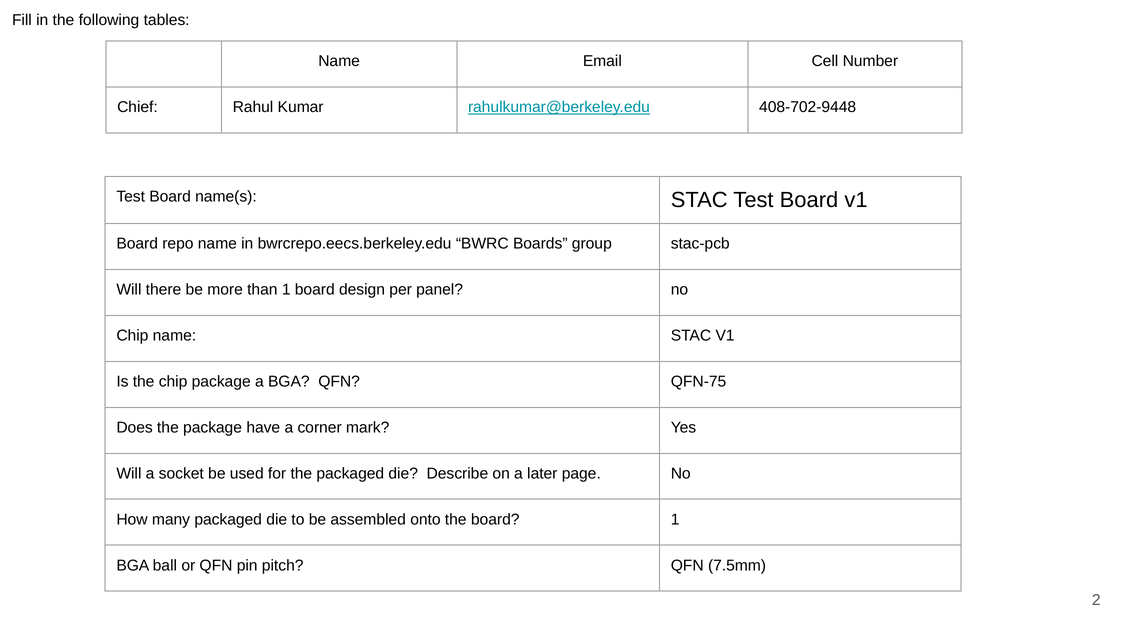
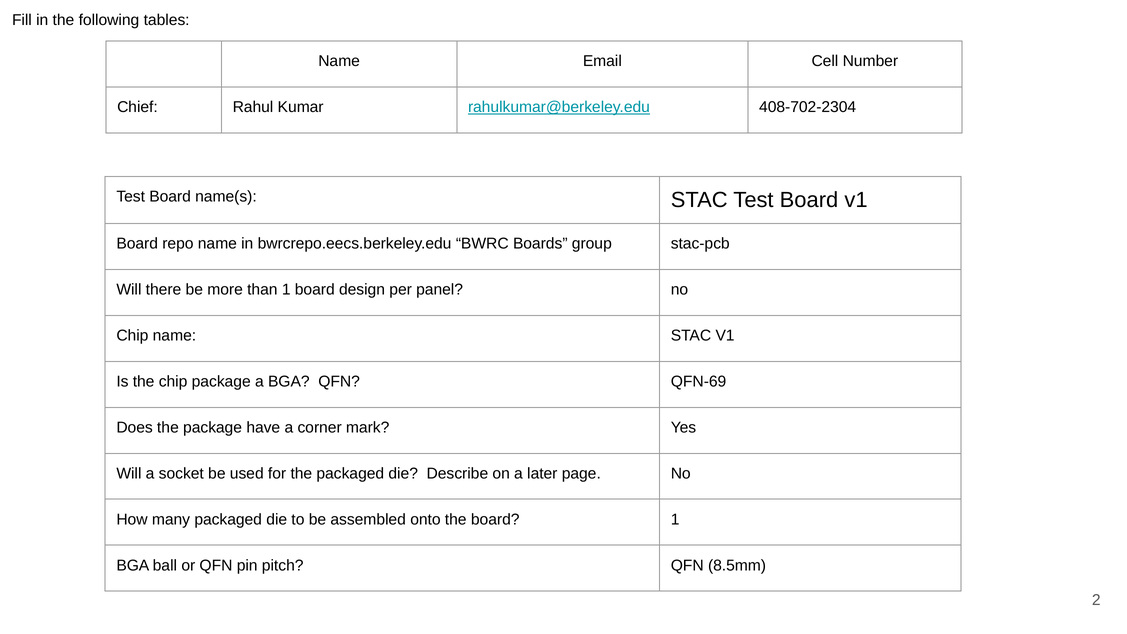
408-702-9448: 408-702-9448 -> 408-702-2304
QFN-75: QFN-75 -> QFN-69
7.5mm: 7.5mm -> 8.5mm
